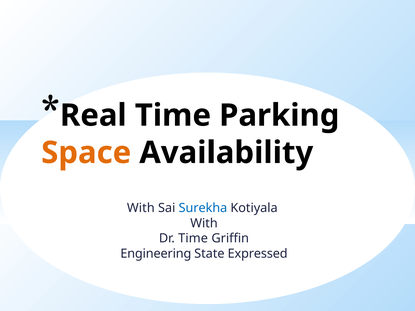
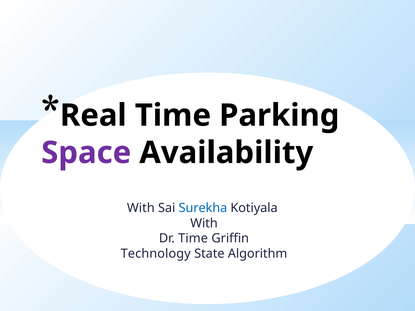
Space colour: orange -> purple
Engineering: Engineering -> Technology
Expressed: Expressed -> Algorithm
